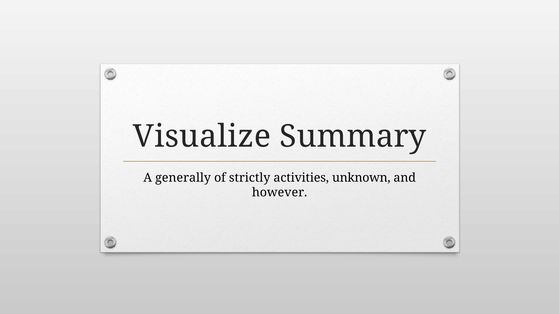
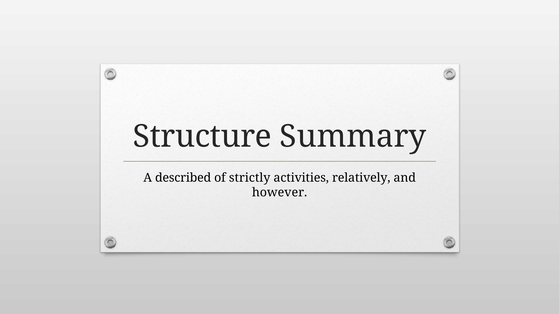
Visualize: Visualize -> Structure
generally: generally -> described
unknown: unknown -> relatively
